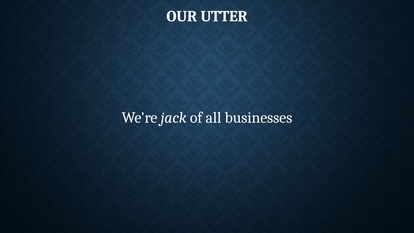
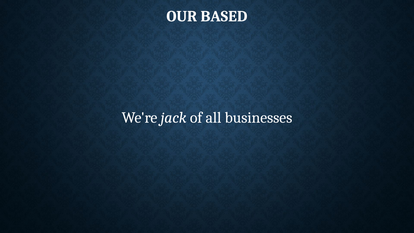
UTTER: UTTER -> BASED
